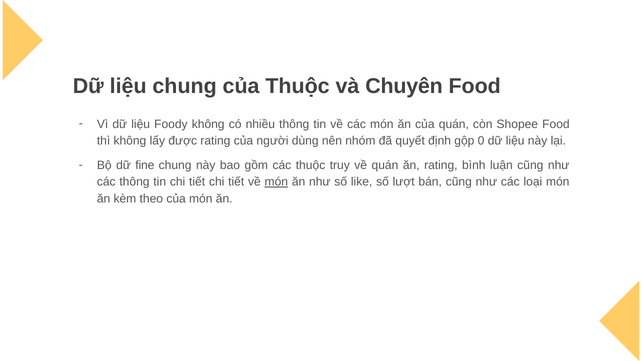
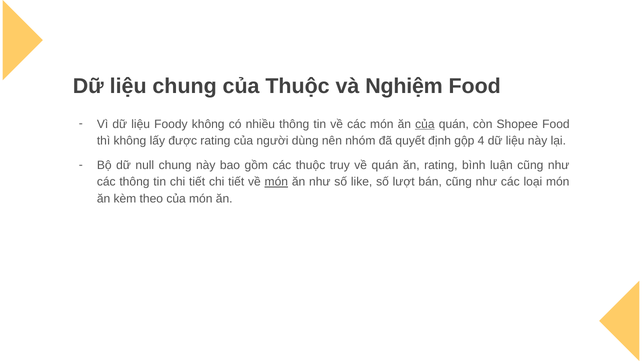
Chuyên: Chuyên -> Nghiệm
của at (425, 124) underline: none -> present
0: 0 -> 4
fine: fine -> null
